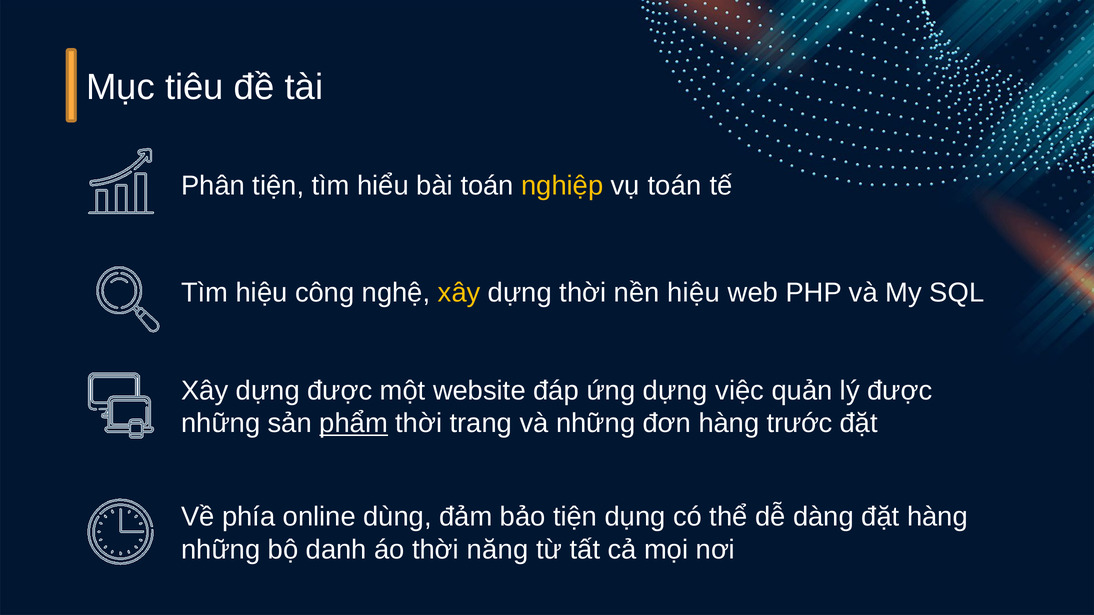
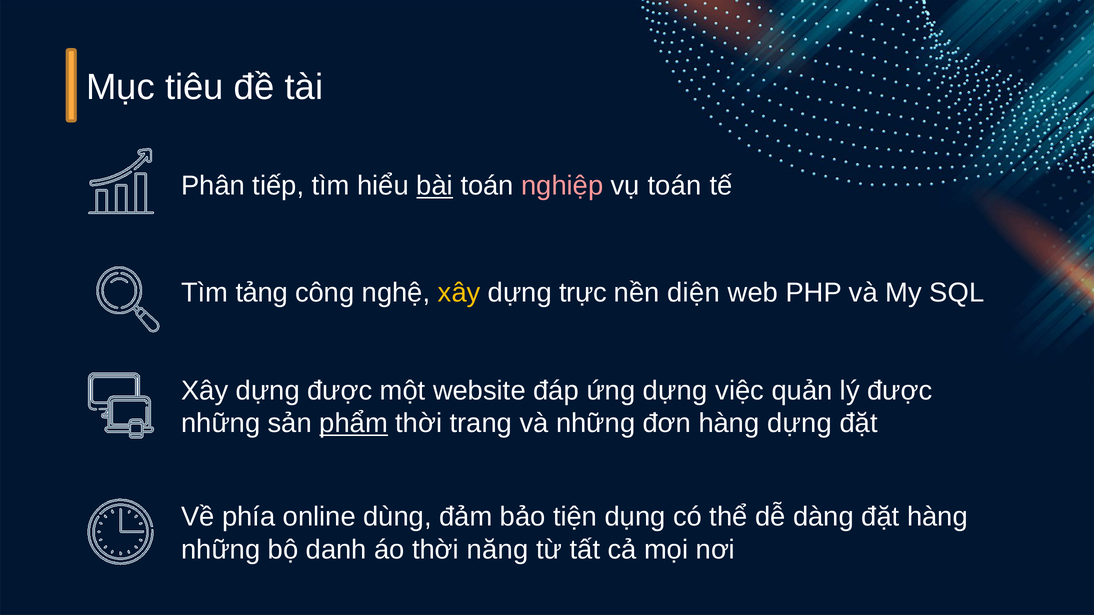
Phân tiện: tiện -> tiếp
bài underline: none -> present
nghiệp colour: yellow -> pink
Tìm hiệu: hiệu -> tảng
dựng thời: thời -> trực
nền hiệu: hiệu -> diện
hàng trước: trước -> dựng
